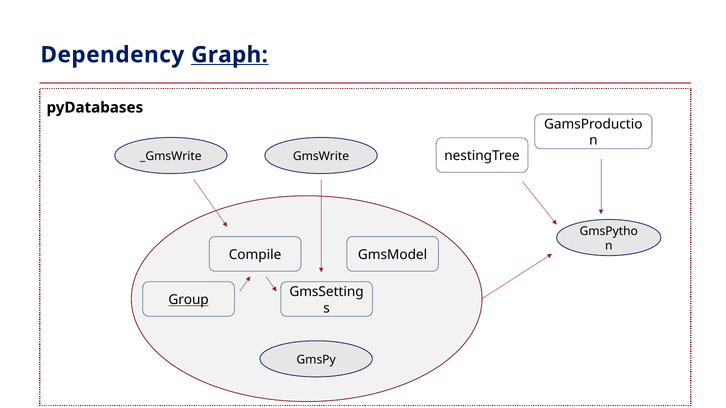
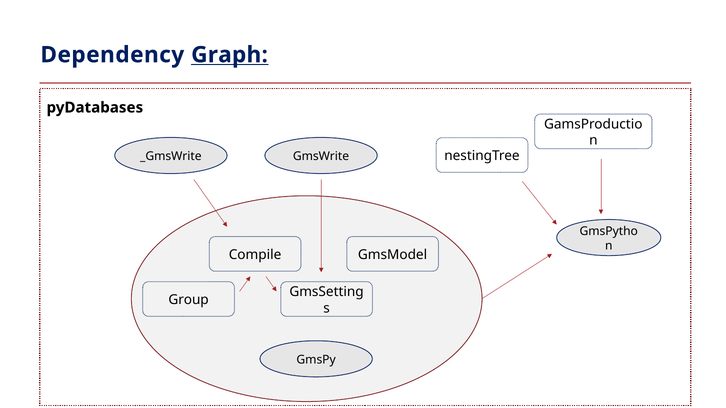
Group underline: present -> none
